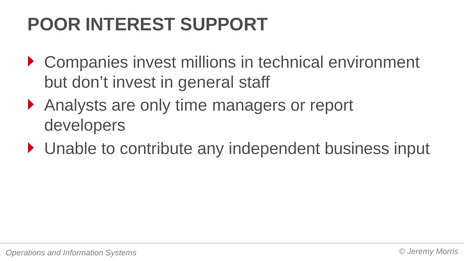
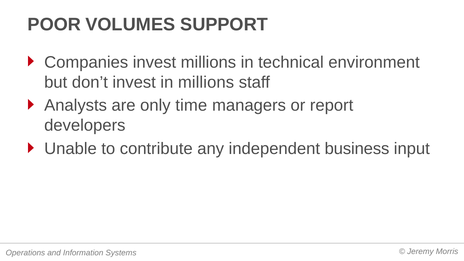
INTEREST: INTEREST -> VOLUMES
in general: general -> millions
